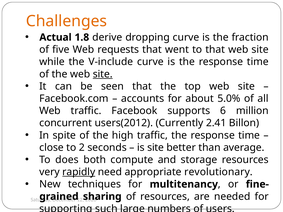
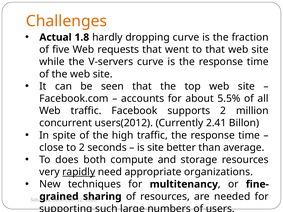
derive: derive -> hardly
V-include: V-include -> V-servers
site at (103, 74) underline: present -> none
5.0%: 5.0% -> 5.5%
supports 6: 6 -> 2
revolutionary: revolutionary -> organizations
